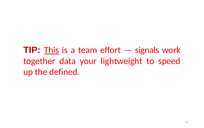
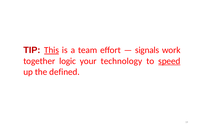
data: data -> logic
lightweight: lightweight -> technology
speed underline: none -> present
